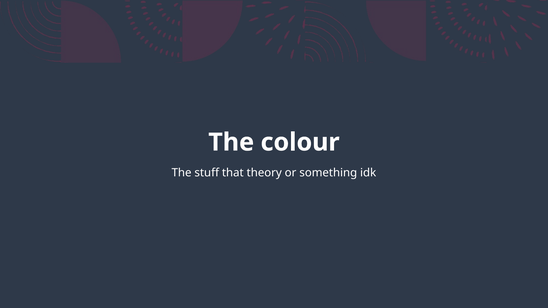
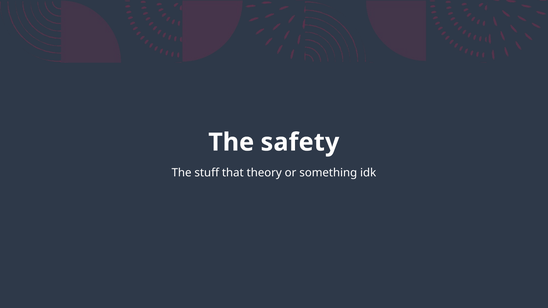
colour: colour -> safety
